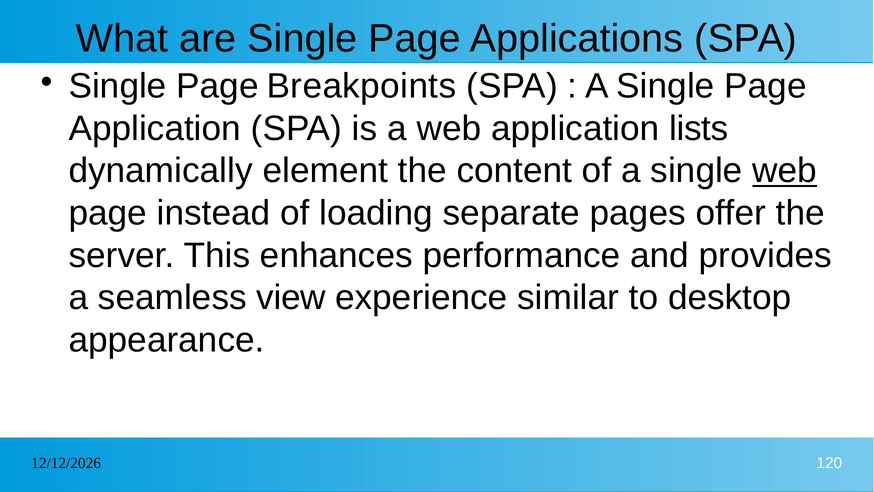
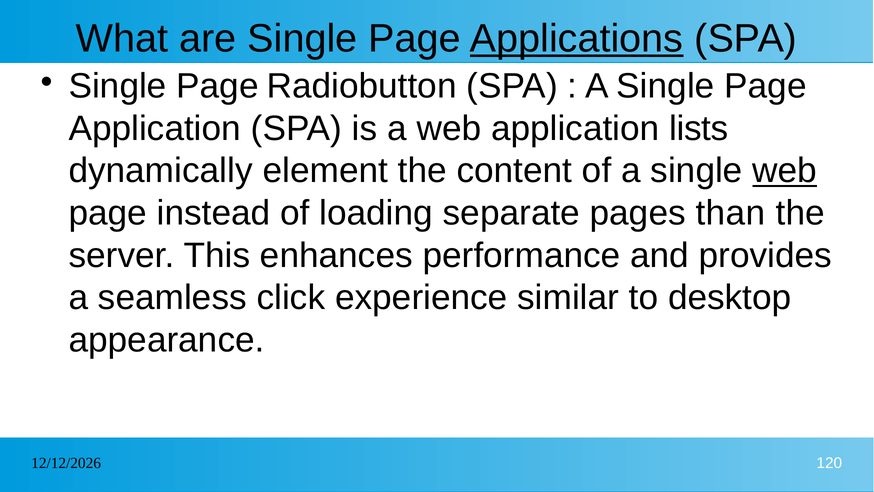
Applications underline: none -> present
Breakpoints: Breakpoints -> Radiobutton
offer: offer -> than
view: view -> click
